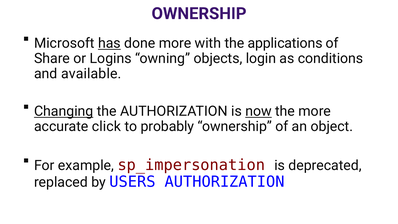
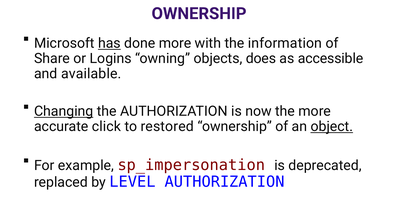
applications: applications -> information
login: login -> does
conditions: conditions -> accessible
now underline: present -> none
probably: probably -> restored
object underline: none -> present
USERS: USERS -> LEVEL
